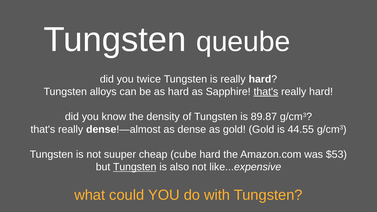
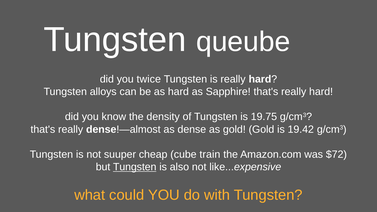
that's at (266, 92) underline: present -> none
89.87: 89.87 -> 19.75
44.55: 44.55 -> 19.42
cube hard: hard -> train
$53: $53 -> $72
